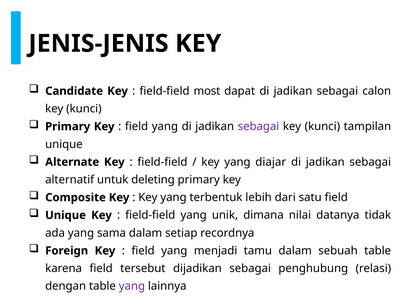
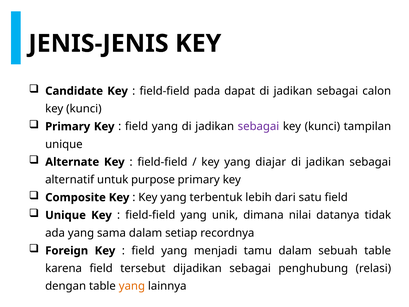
most: most -> pada
deleting: deleting -> purpose
yang at (132, 286) colour: purple -> orange
